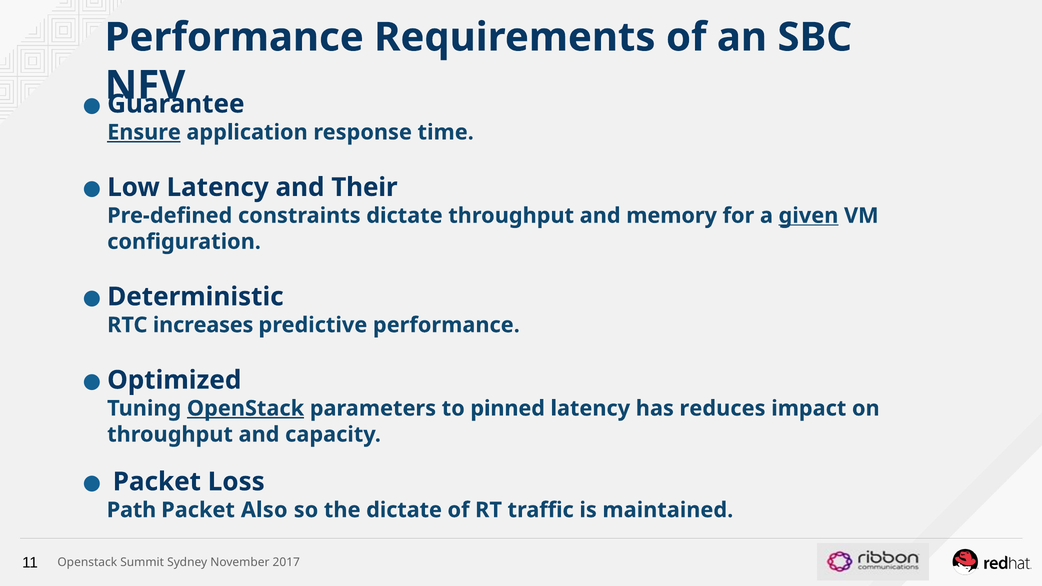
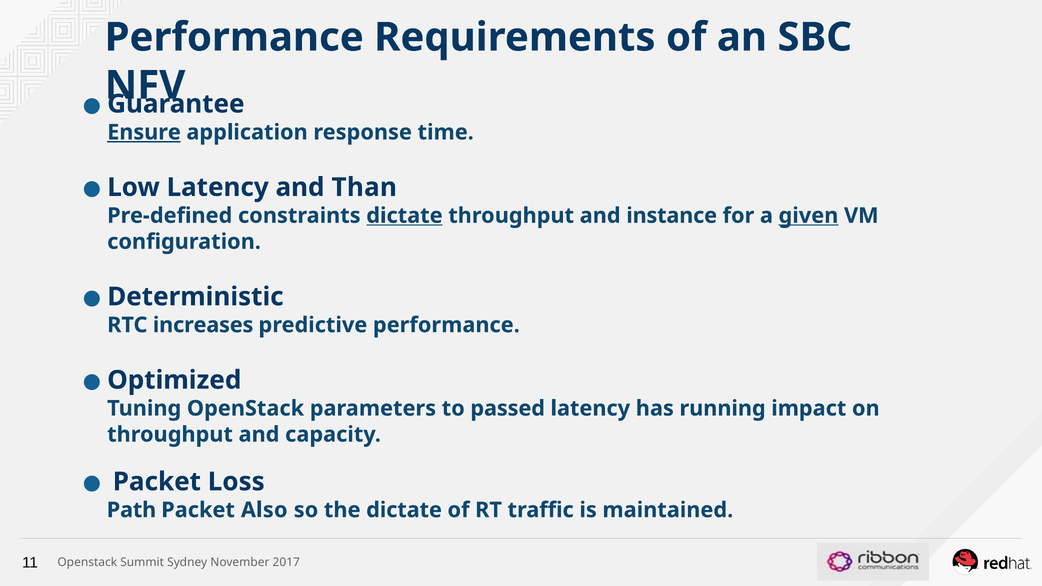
Their: Their -> Than
dictate at (404, 216) underline: none -> present
memory: memory -> instance
OpenStack at (246, 408) underline: present -> none
pinned: pinned -> passed
reduces: reduces -> running
